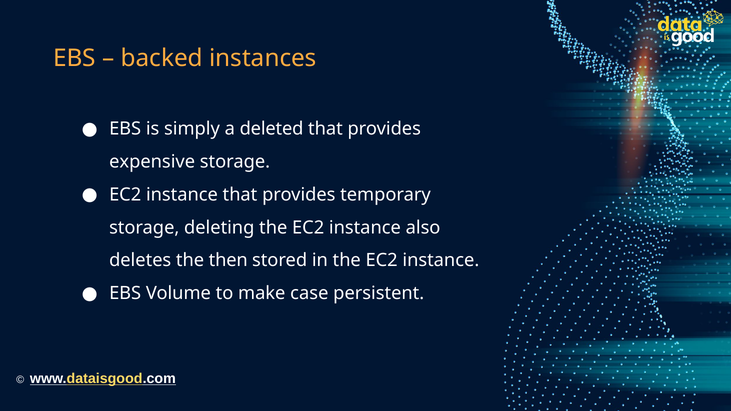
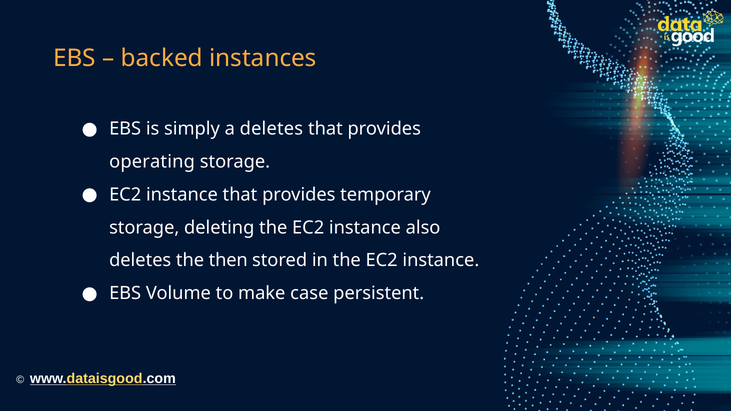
a deleted: deleted -> deletes
expensive: expensive -> operating
